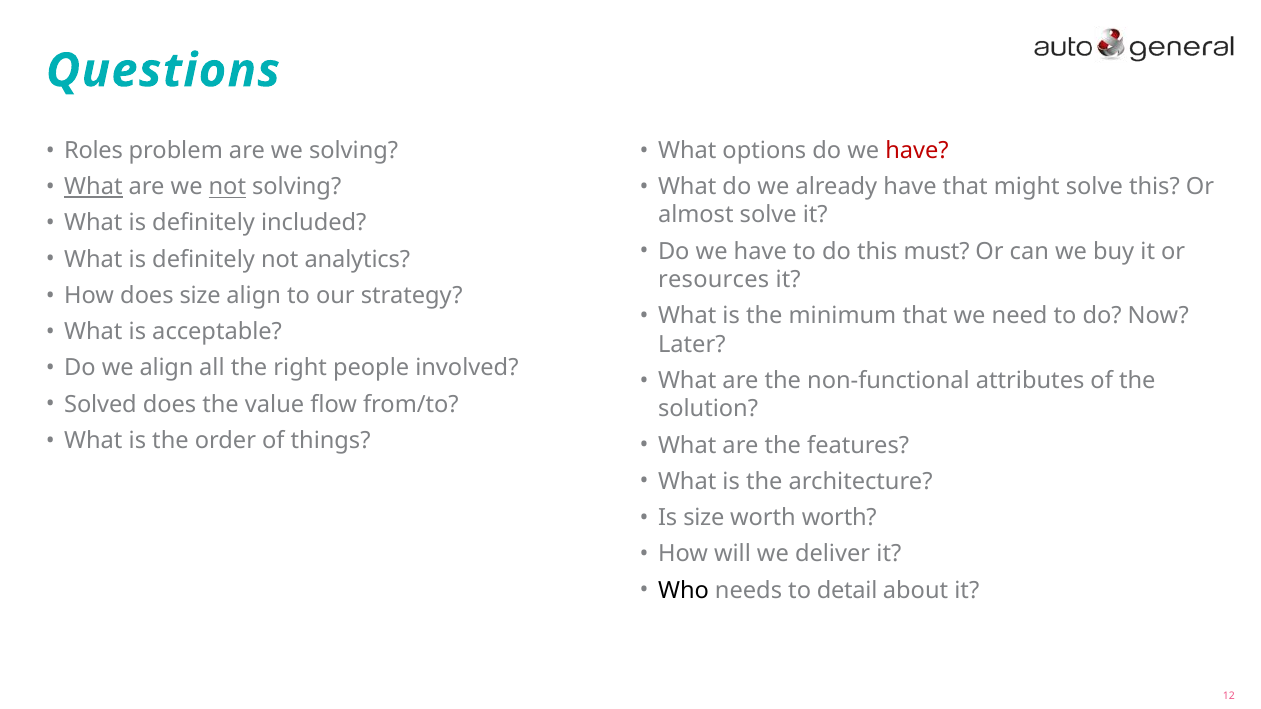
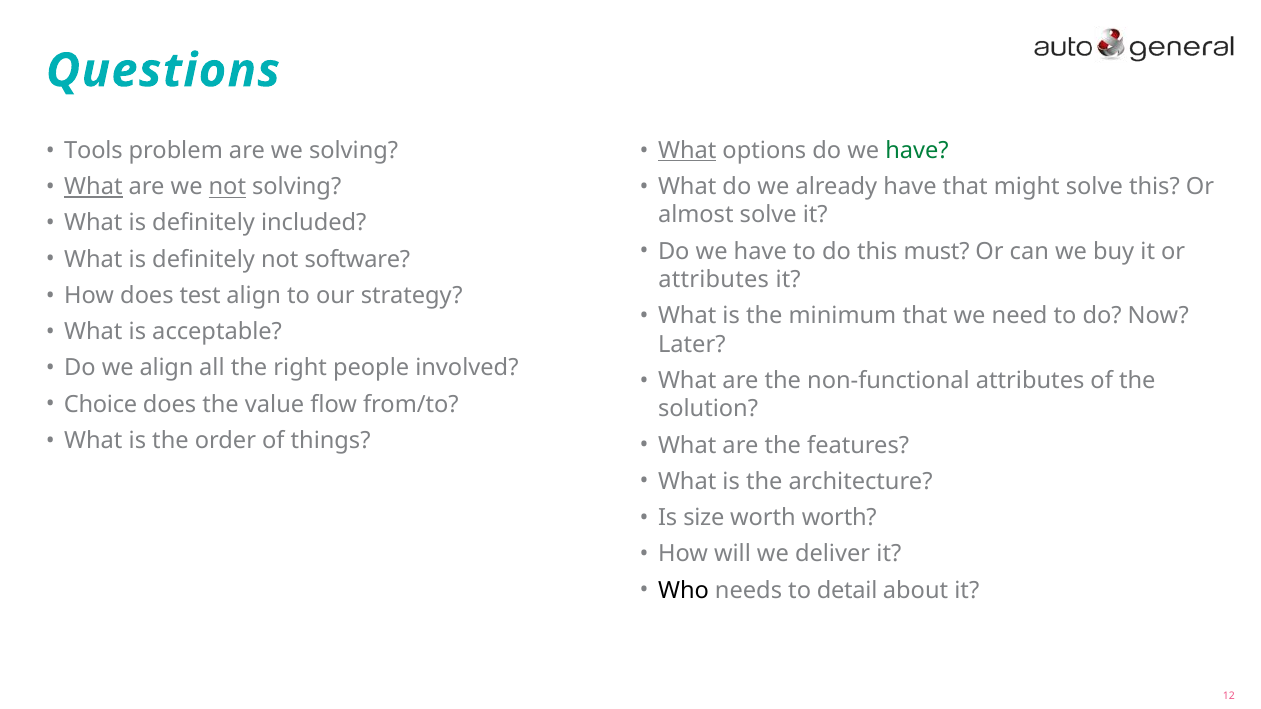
Roles: Roles -> Tools
What at (687, 151) underline: none -> present
have at (917, 151) colour: red -> green
analytics: analytics -> software
resources at (714, 280): resources -> attributes
does size: size -> test
Solved: Solved -> Choice
